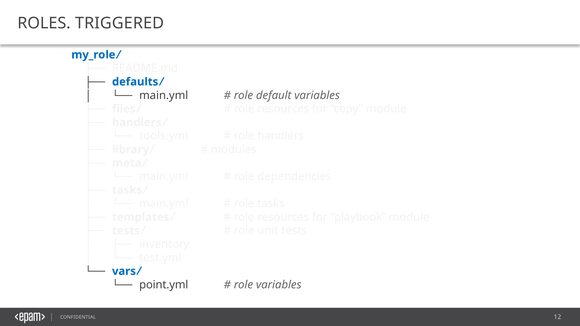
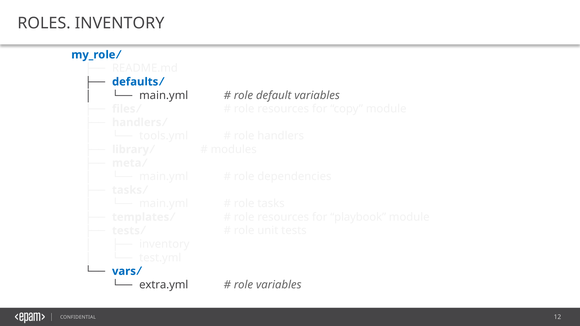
ROLES TRIGGERED: TRIGGERED -> INVENTORY
point.yml: point.yml -> extra.yml
